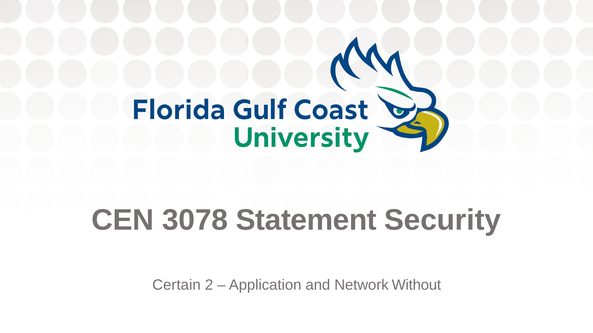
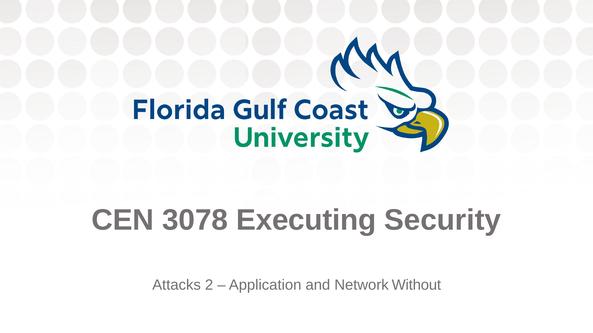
Statement: Statement -> Executing
Certain: Certain -> Attacks
